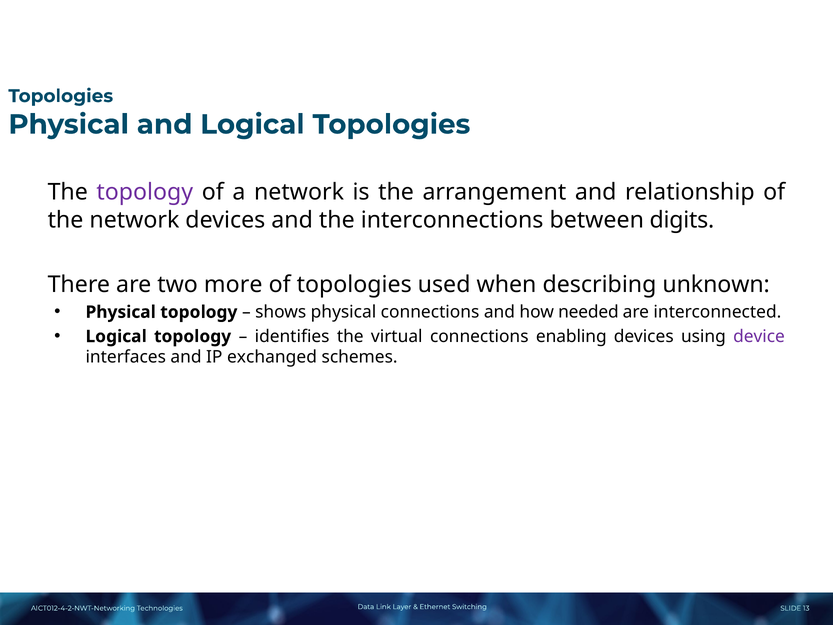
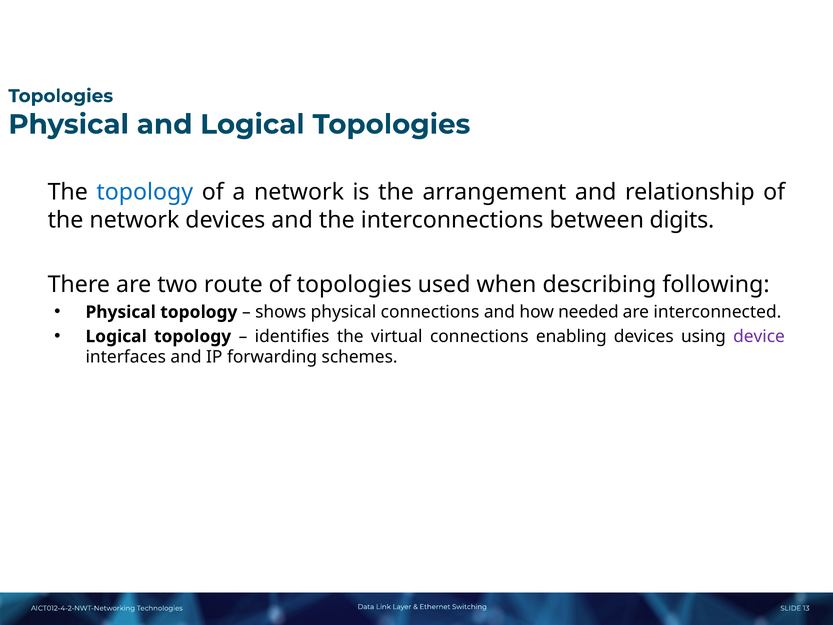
topology at (145, 192) colour: purple -> blue
more: more -> route
unknown: unknown -> following
exchanged: exchanged -> forwarding
